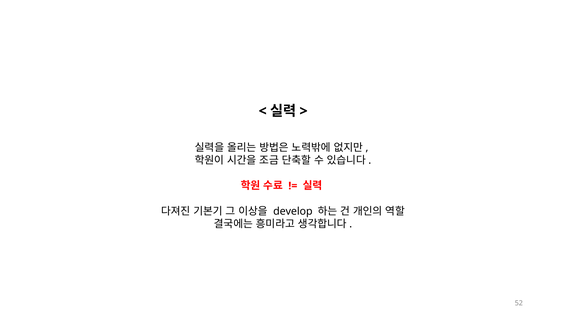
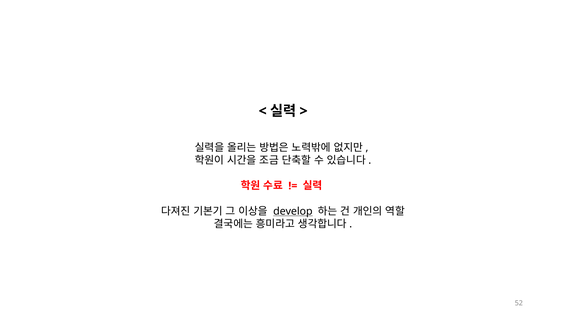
develop underline: none -> present
